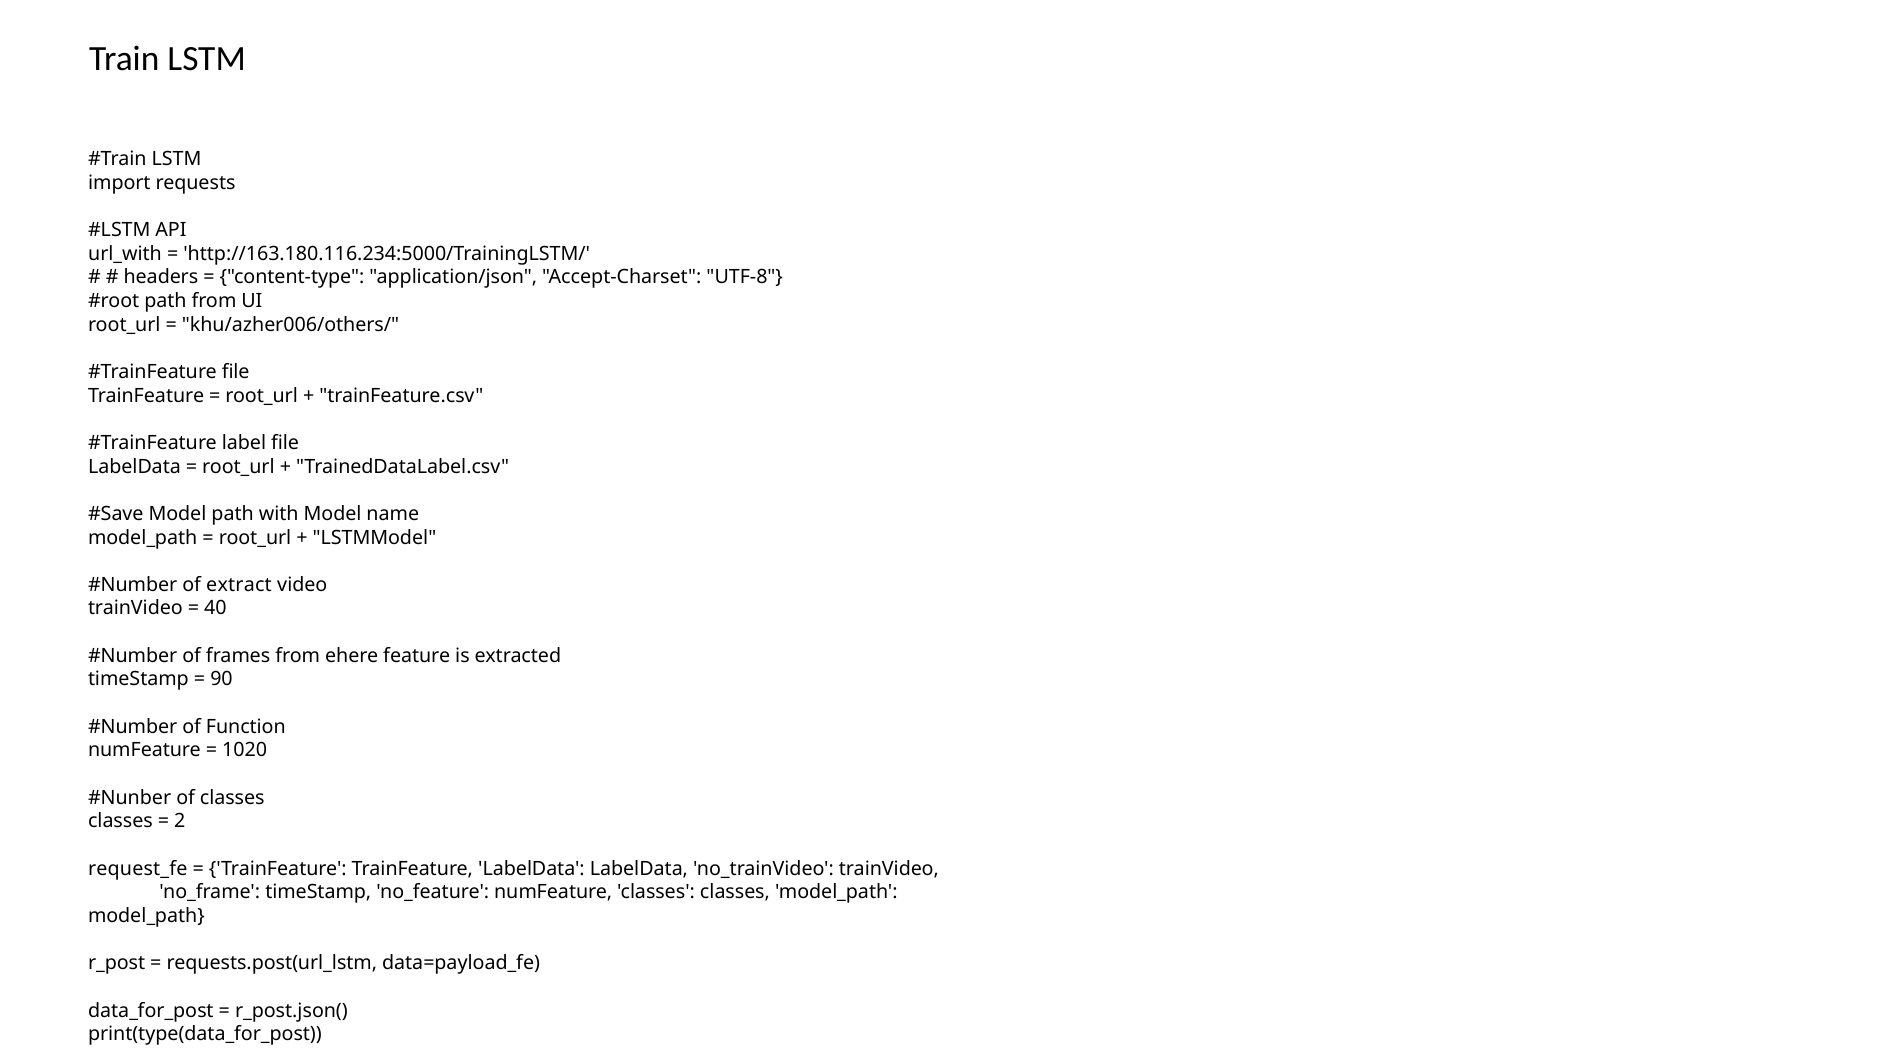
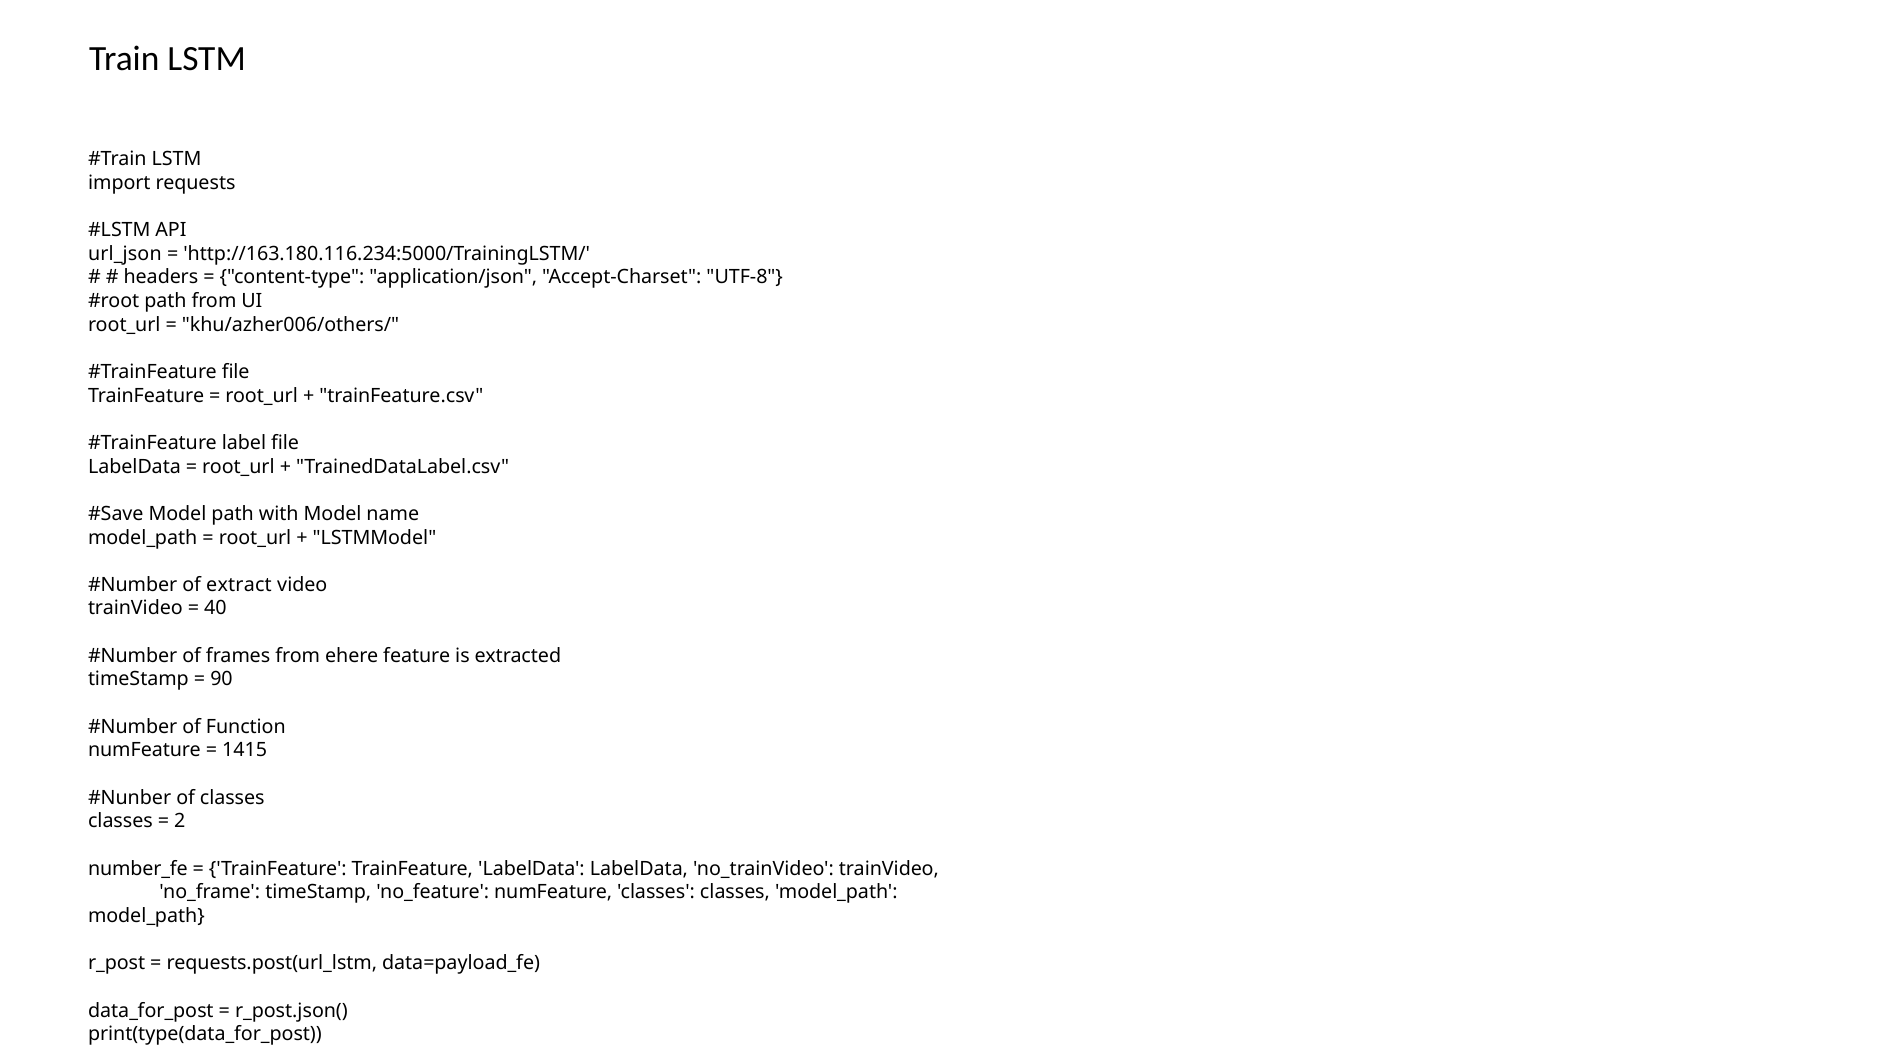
url_with: url_with -> url_json
1020: 1020 -> 1415
request_fe: request_fe -> number_fe
